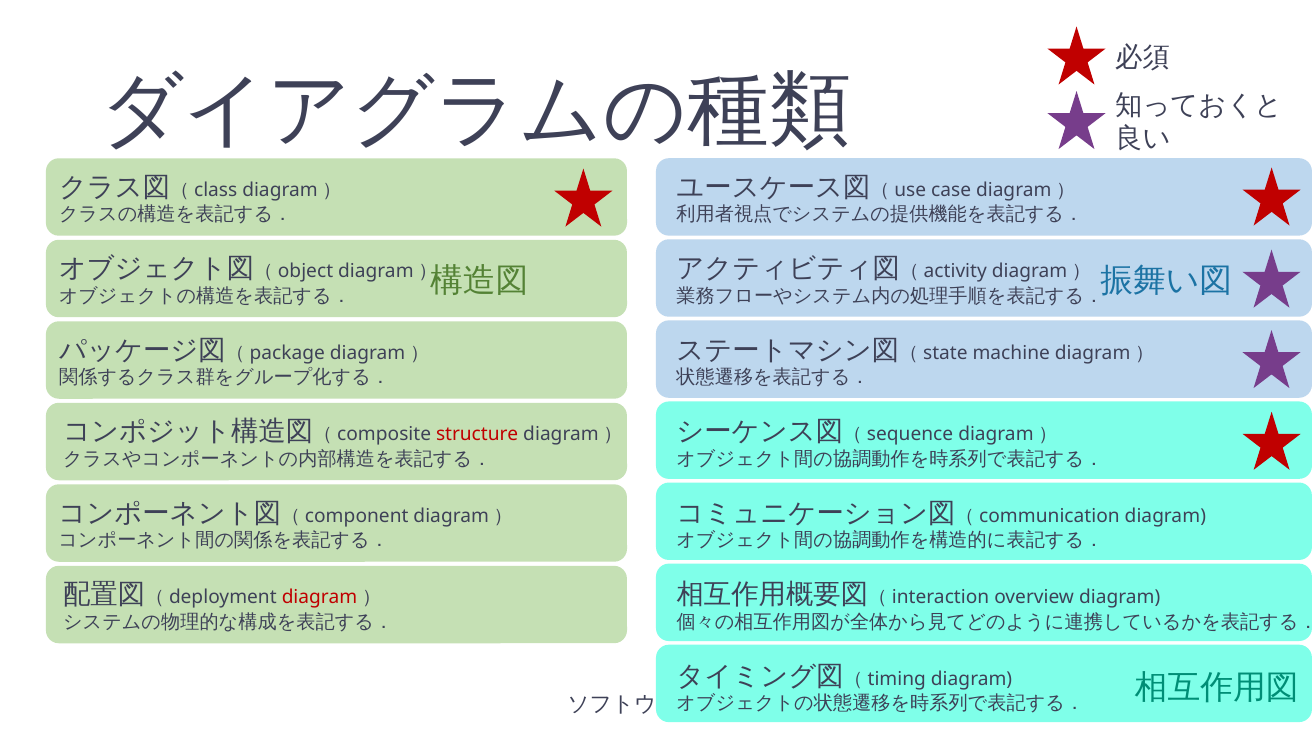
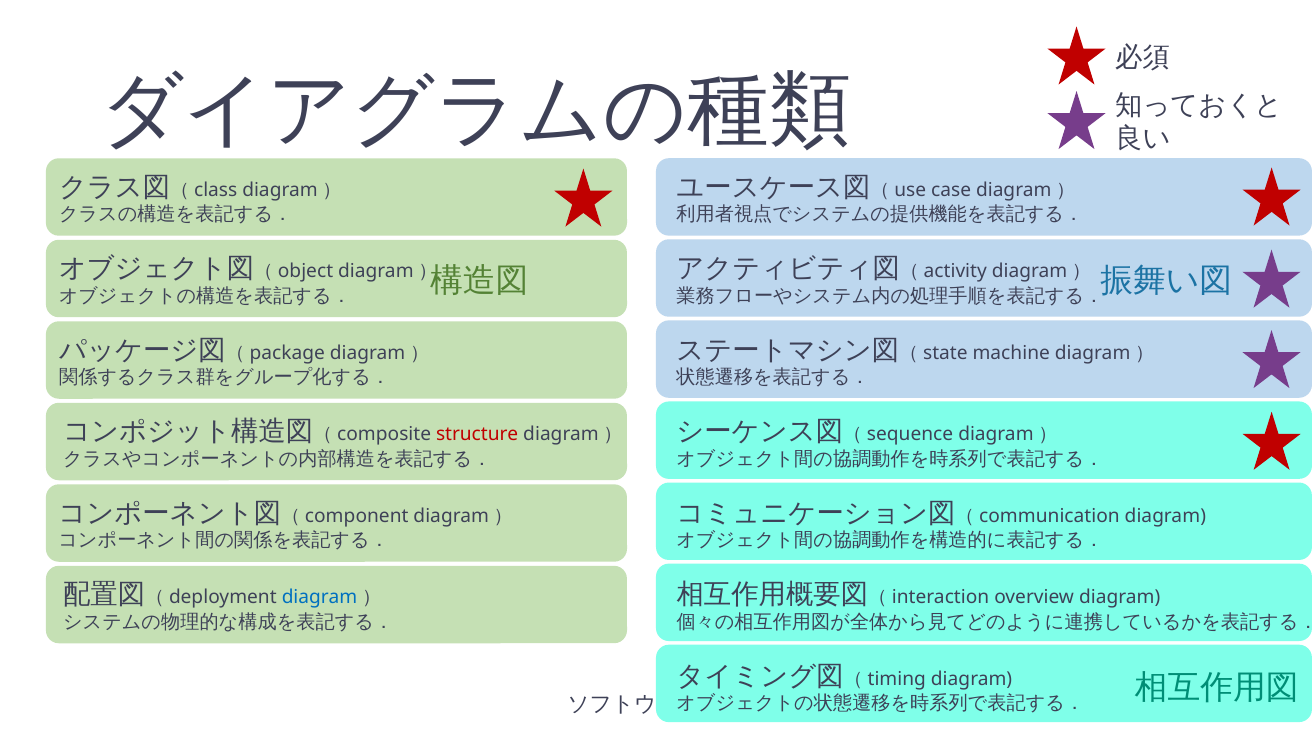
diagram at (320, 597) colour: red -> blue
